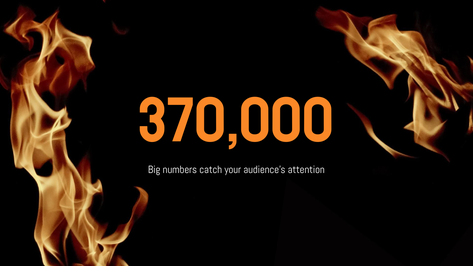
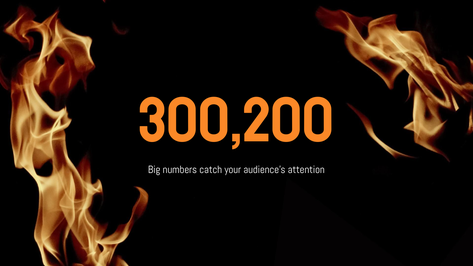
370,000: 370,000 -> 300,200
